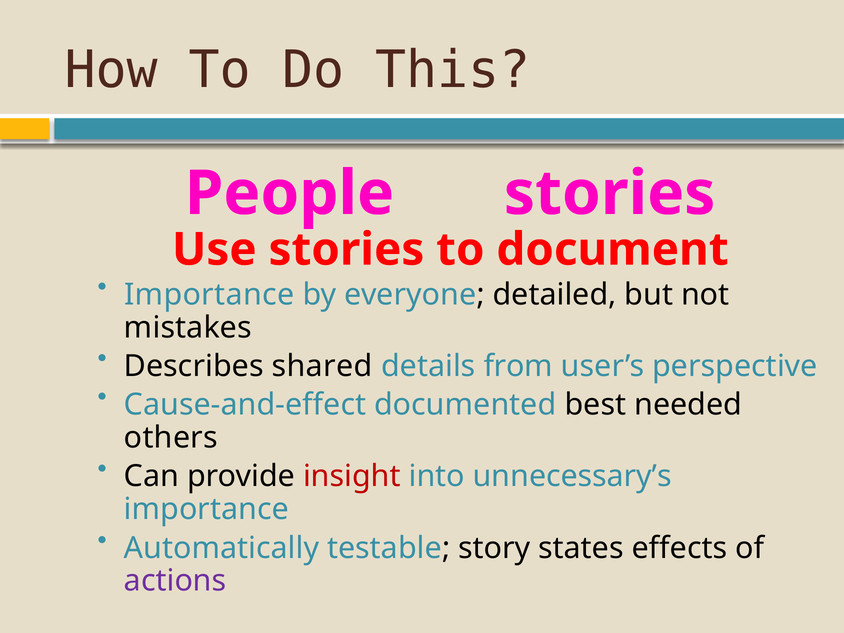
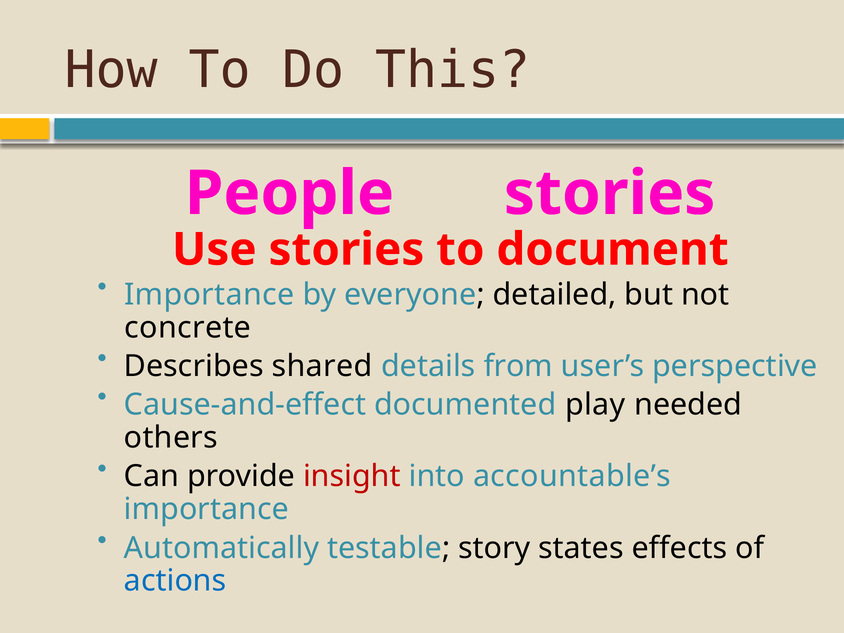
mistakes: mistakes -> concrete
best: best -> play
unnecessary’s: unnecessary’s -> accountable’s
actions colour: purple -> blue
